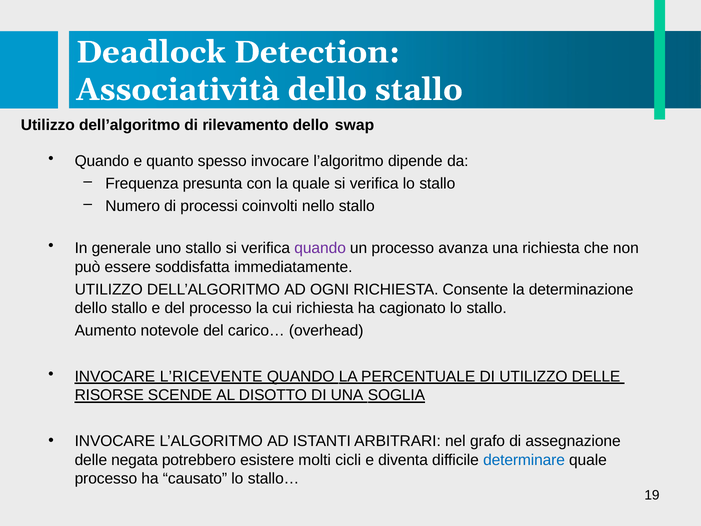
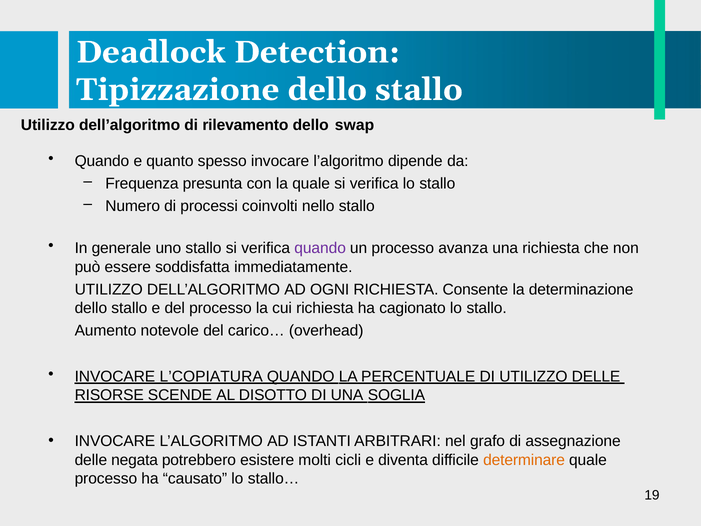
Associatività: Associatività -> Tipizzazione
L’RICEVENTE: L’RICEVENTE -> L’COPIATURA
determinare colour: blue -> orange
